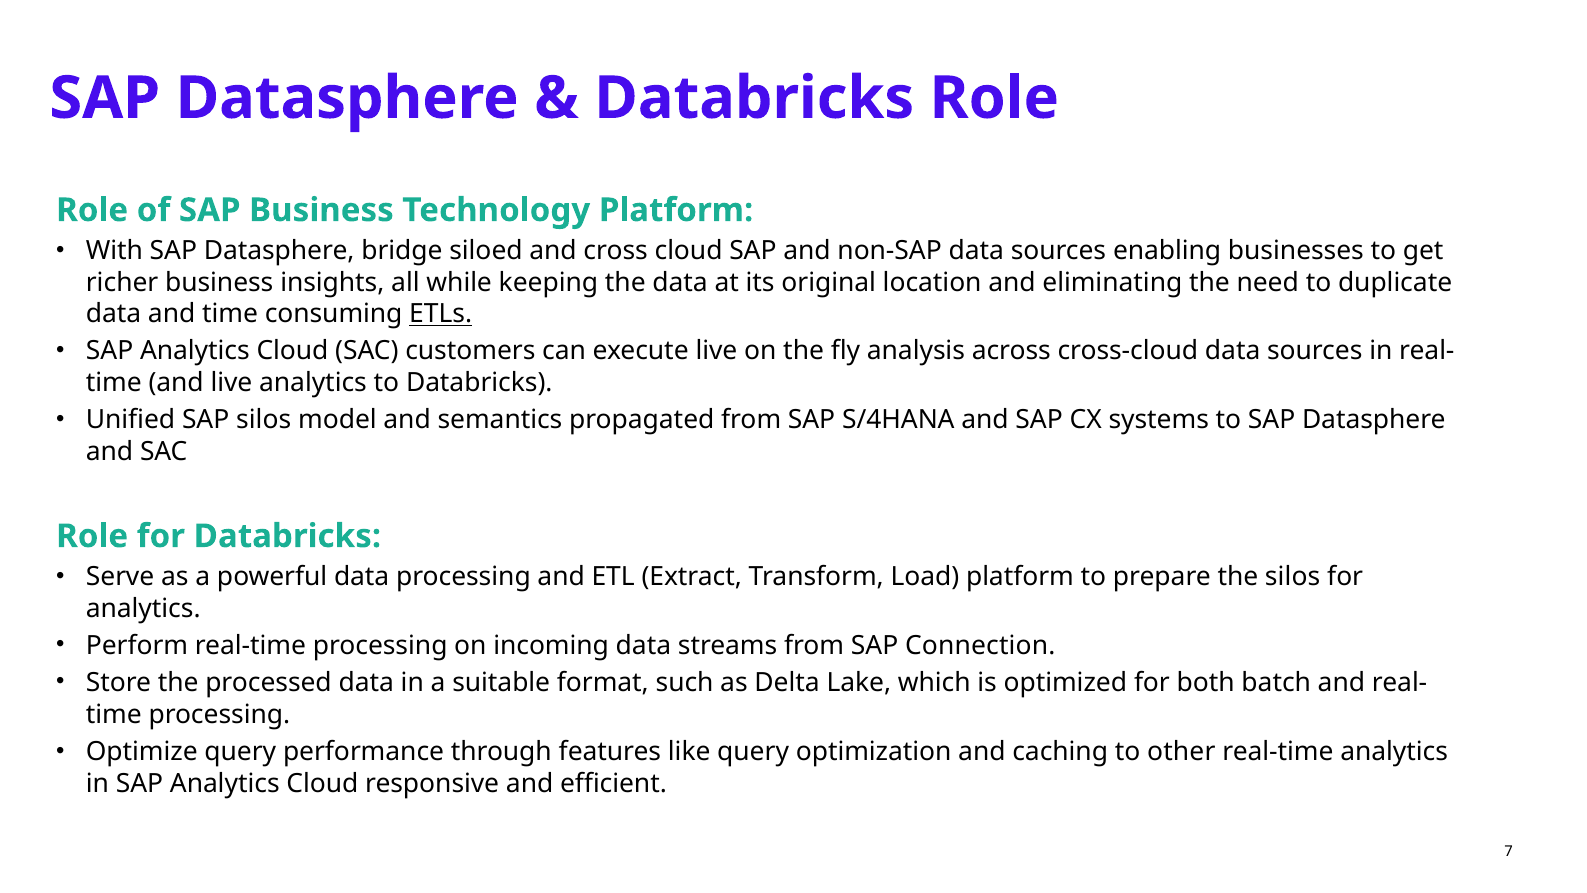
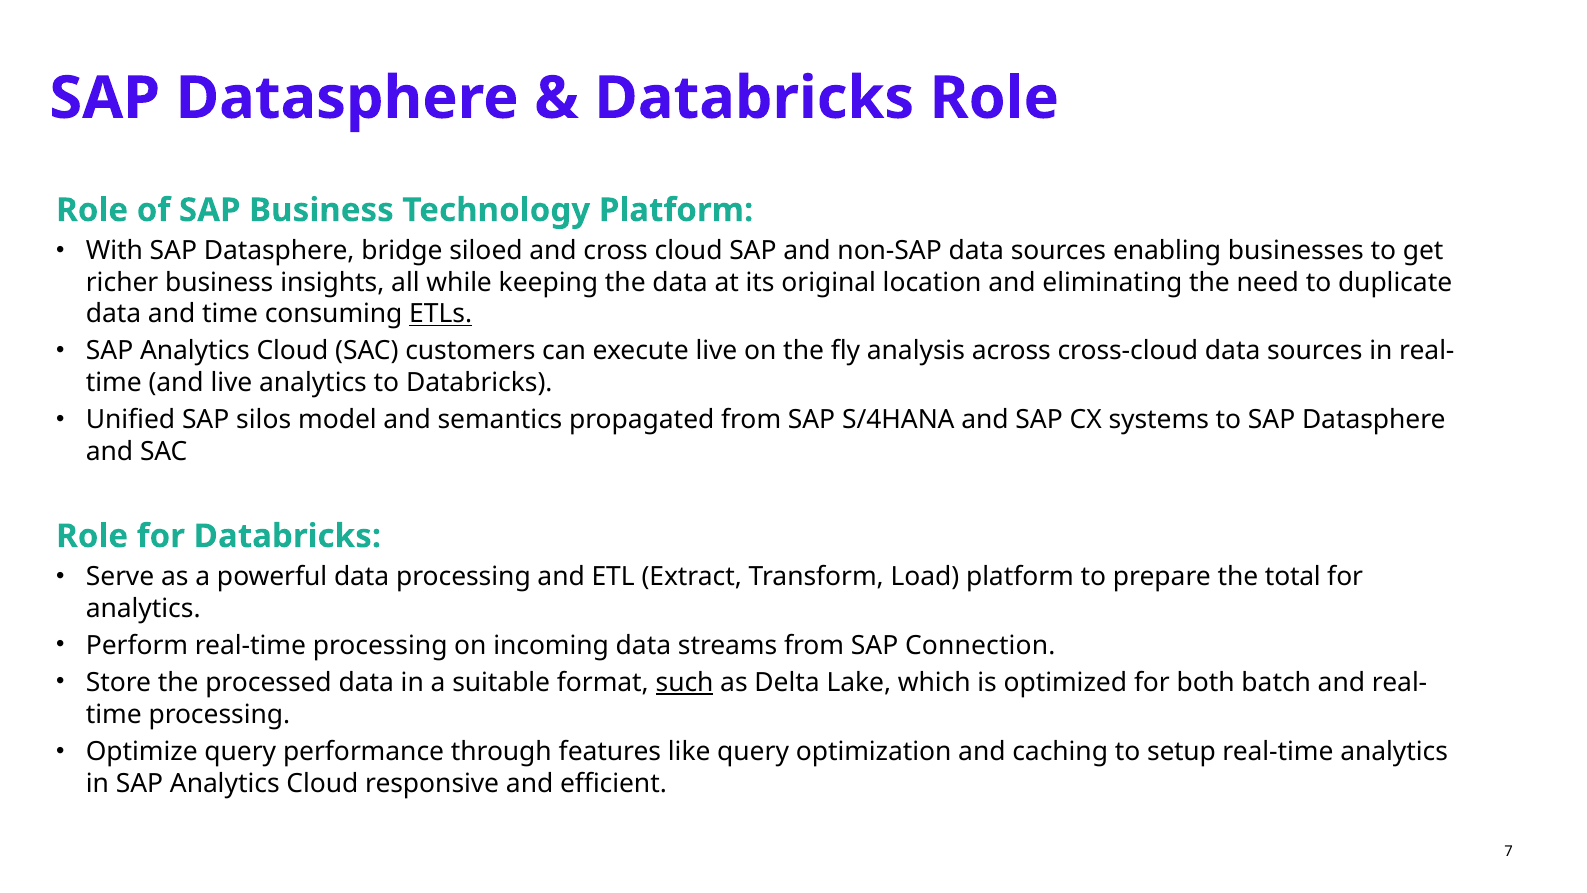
the silos: silos -> total
such underline: none -> present
other: other -> setup
